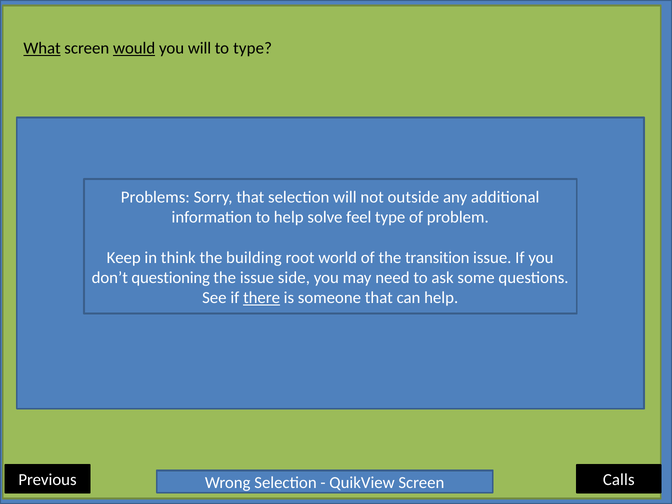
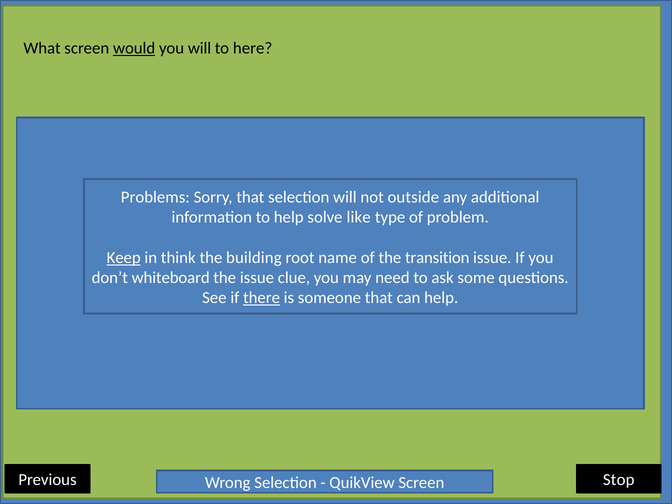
What underline: present -> none
to type: type -> here
feel: feel -> like
Keep underline: none -> present
world: world -> name
questioning: questioning -> whiteboard
side: side -> clue
Calls: Calls -> Stop
